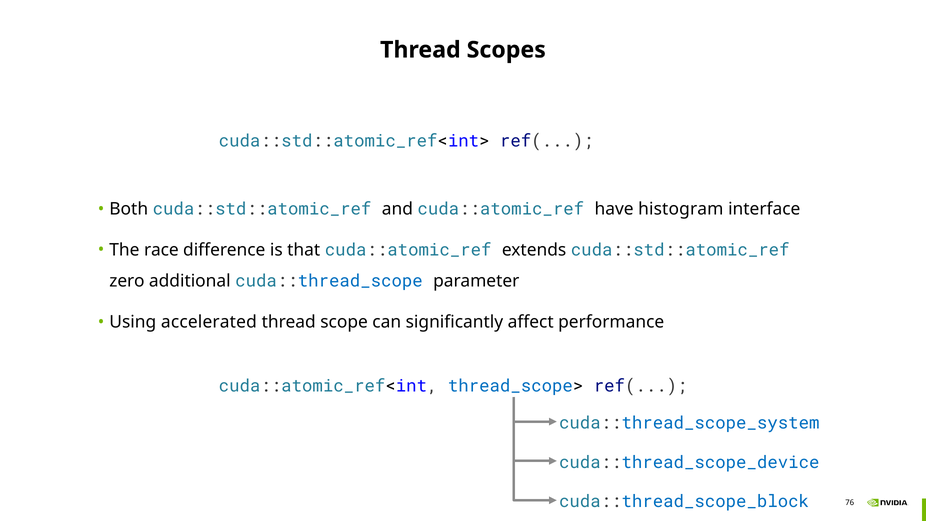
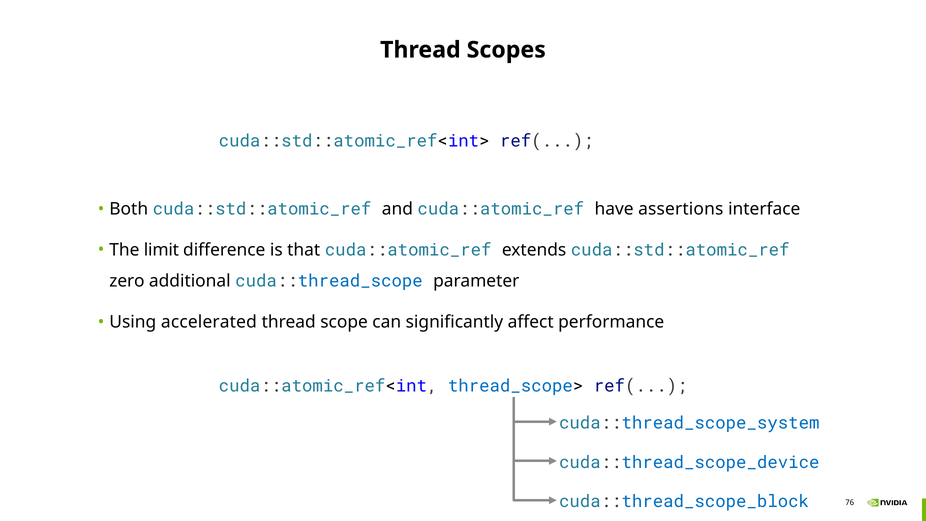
histogram: histogram -> assertions
race: race -> limit
